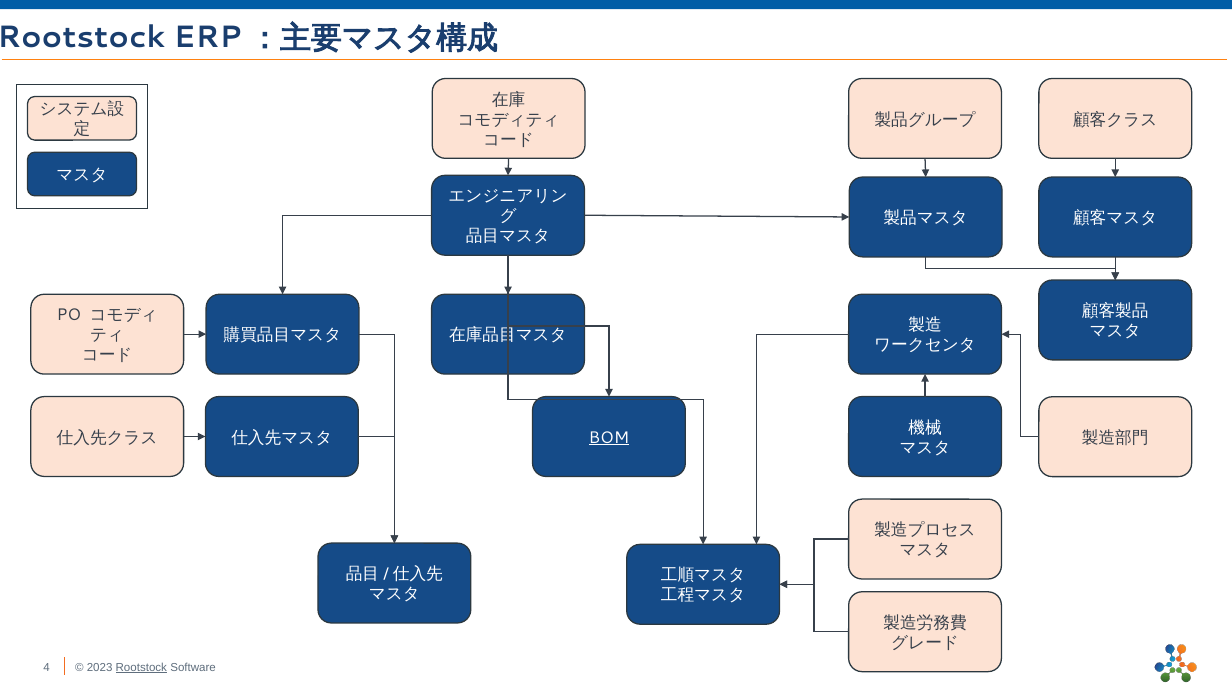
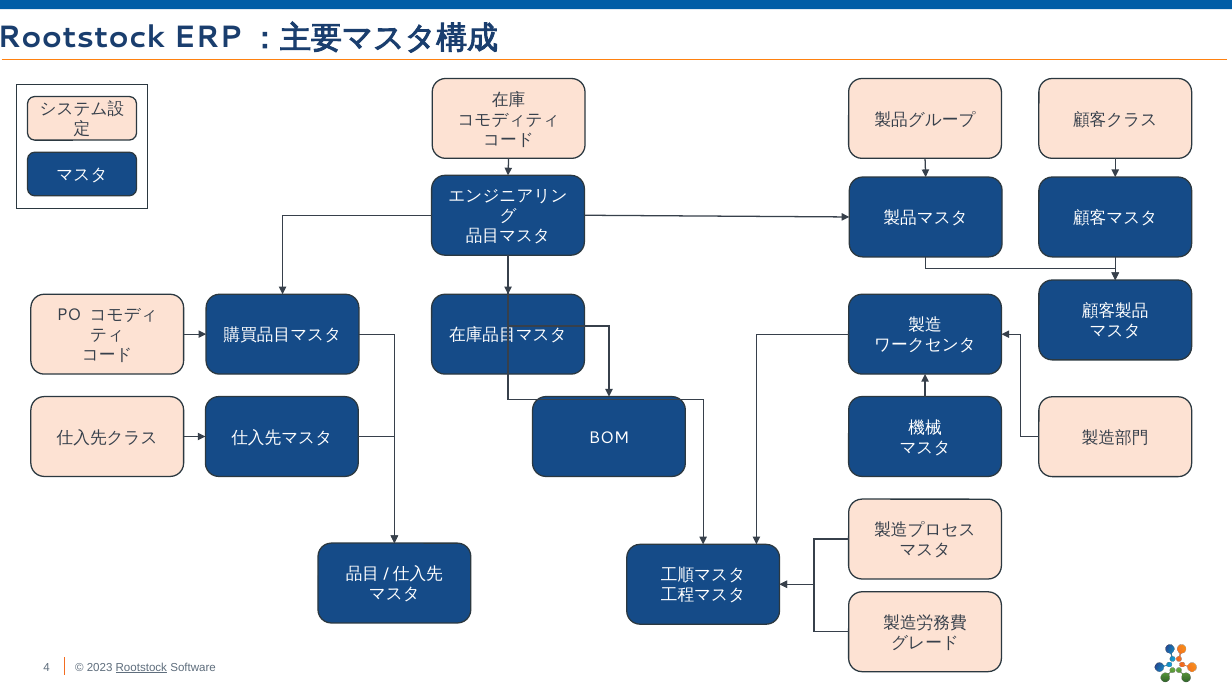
BOM underline: present -> none
